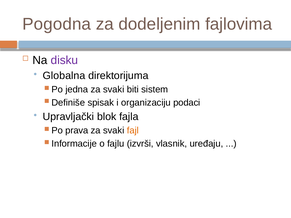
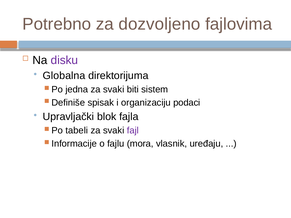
Pogodna: Pogodna -> Potrebno
dodeljenim: dodeljenim -> dozvoljeno
prava: prava -> tabeli
fajl colour: orange -> purple
izvrši: izvrši -> mora
